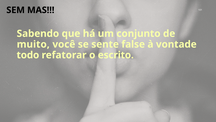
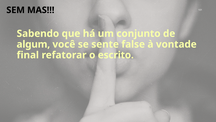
muito: muito -> algum
todo: todo -> final
